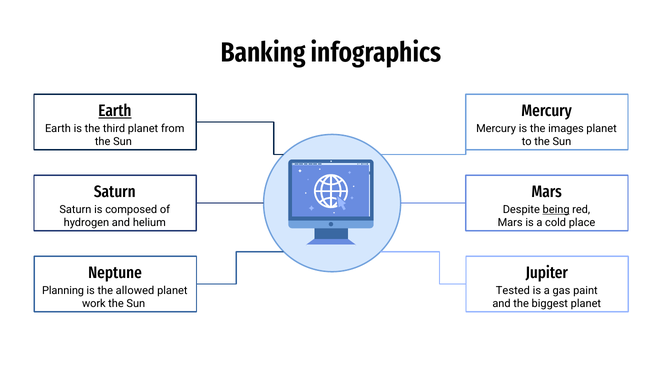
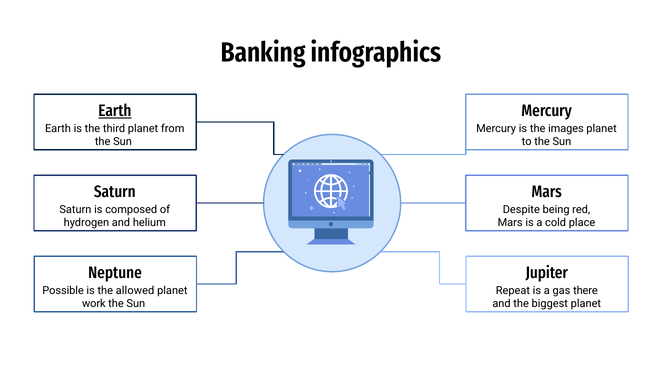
being underline: present -> none
Planning: Planning -> Possible
Tested: Tested -> Repeat
paint: paint -> there
